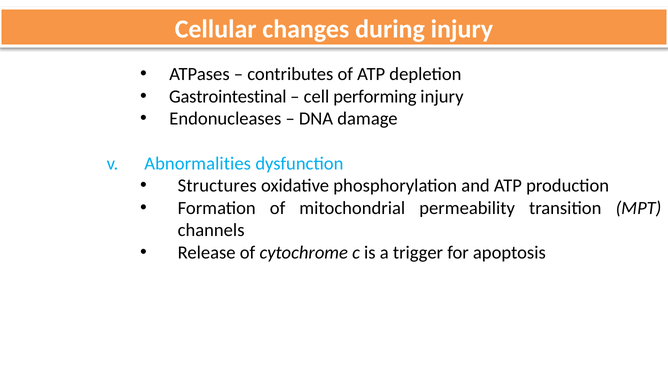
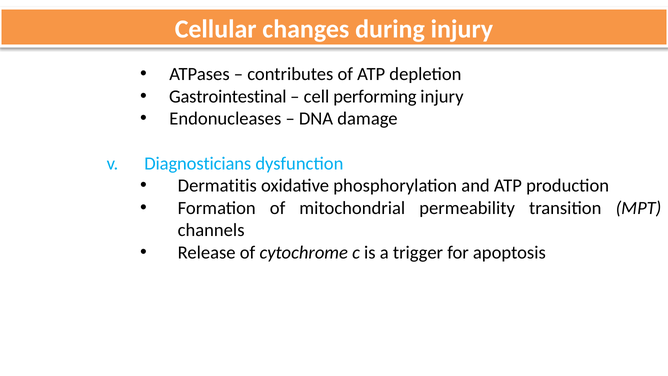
Abnormalities: Abnormalities -> Diagnosticians
Structures: Structures -> Dermatitis
